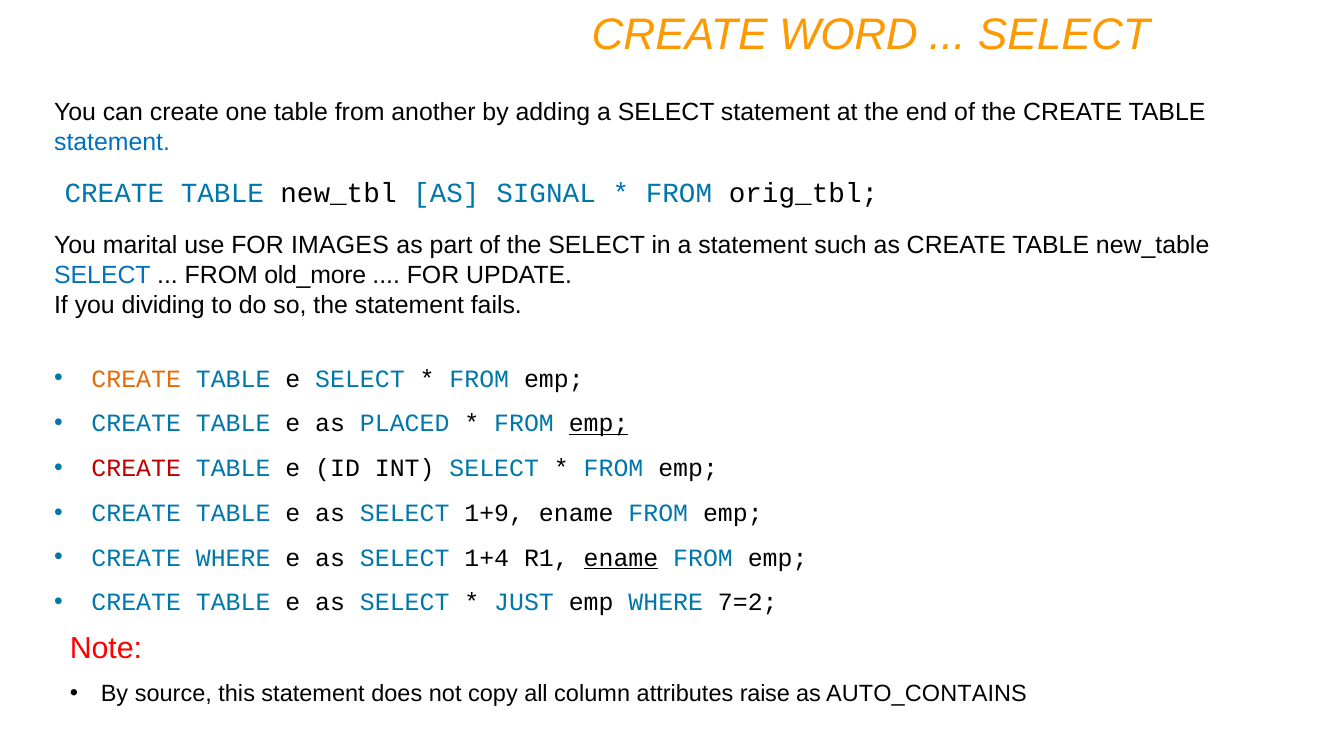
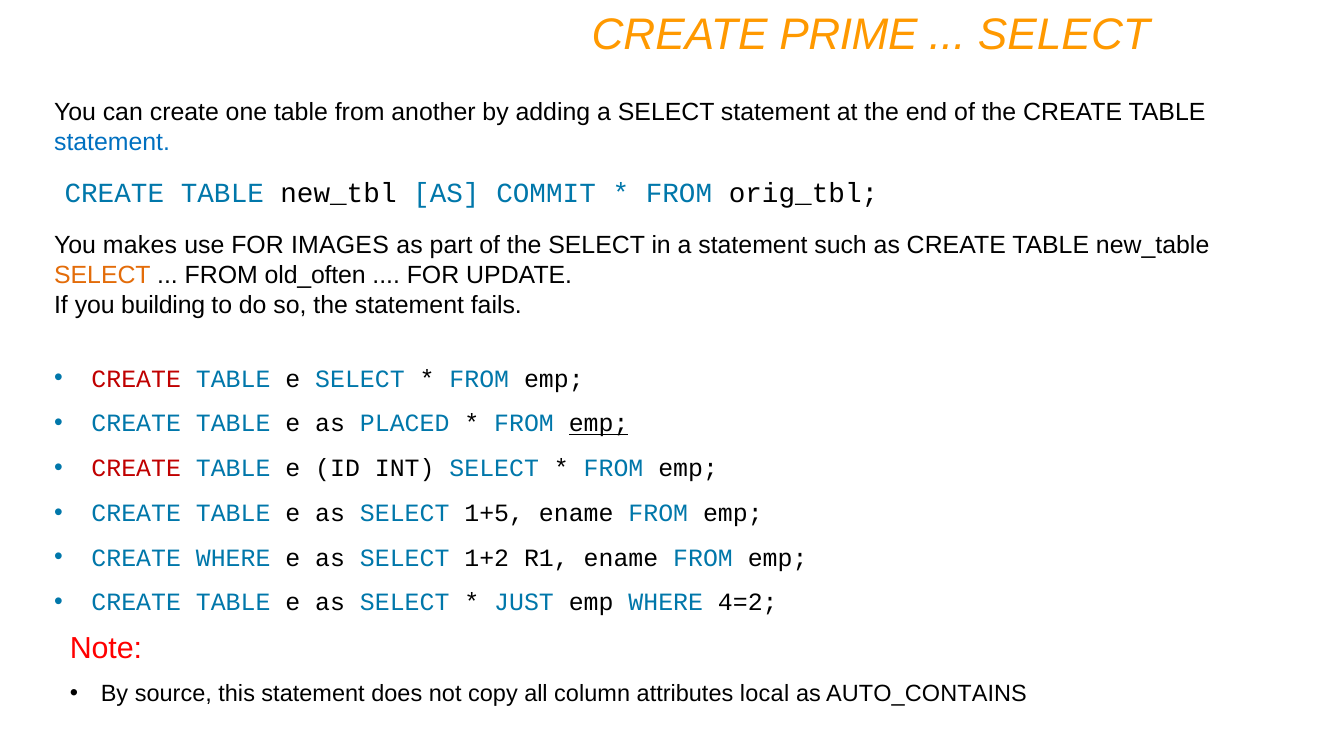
WORD: WORD -> PRIME
SIGNAL: SIGNAL -> COMMIT
marital: marital -> makes
SELECT at (102, 275) colour: blue -> orange
old_more: old_more -> old_often
dividing: dividing -> building
CREATE at (136, 379) colour: orange -> red
1+9: 1+9 -> 1+5
1+4: 1+4 -> 1+2
ename at (621, 558) underline: present -> none
7=2: 7=2 -> 4=2
raise: raise -> local
